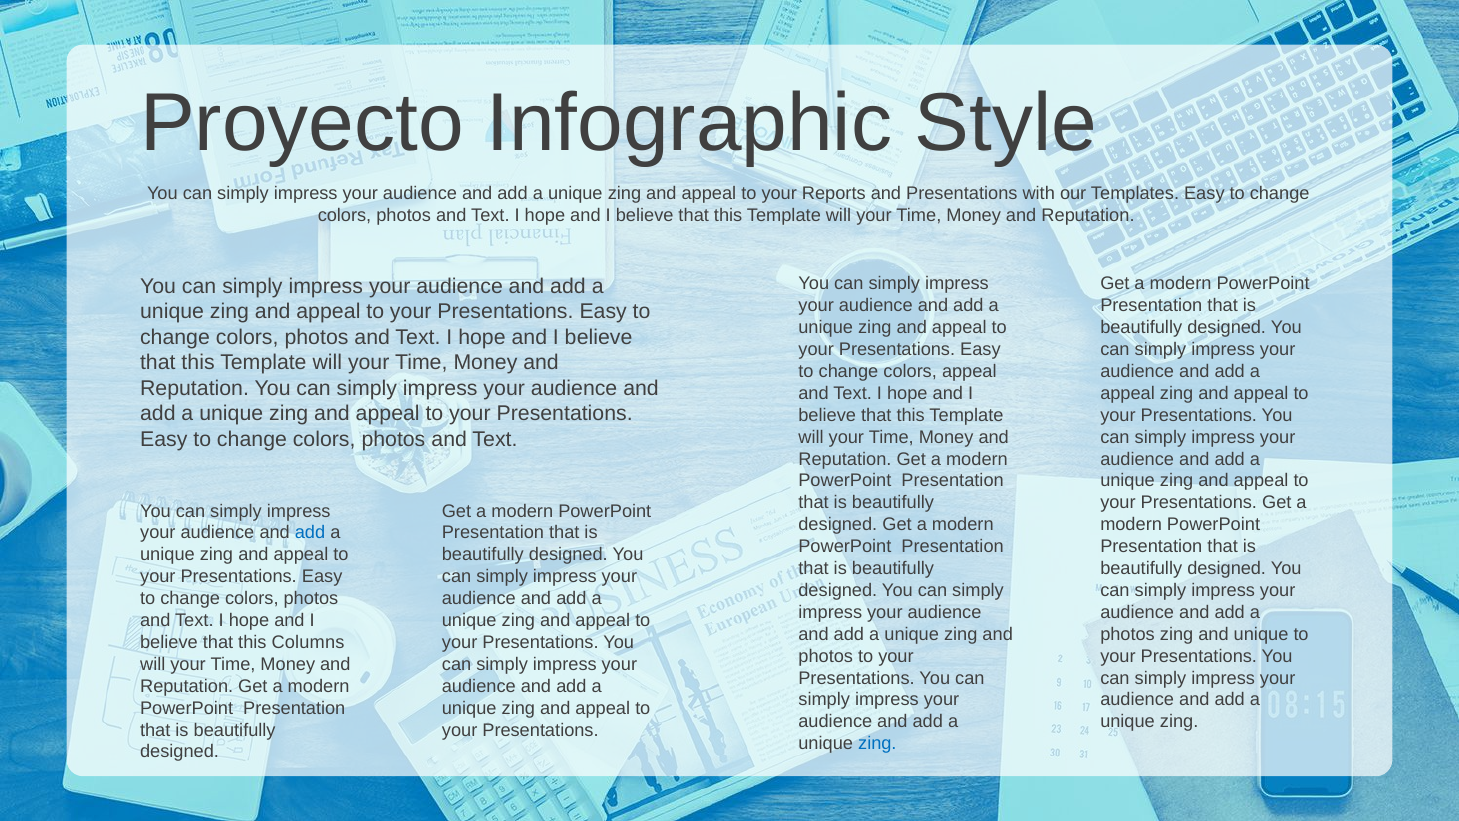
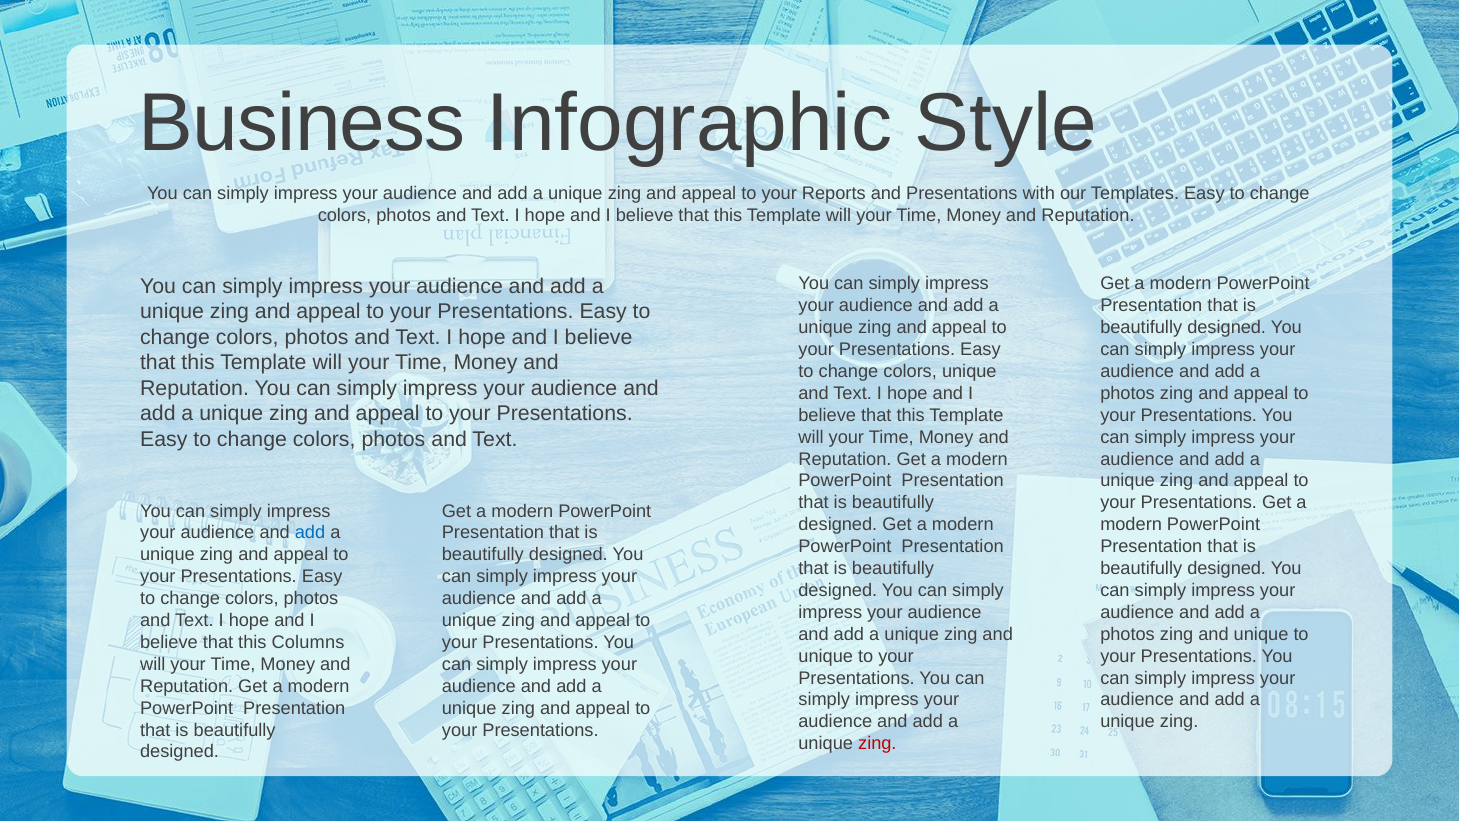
Proyecto: Proyecto -> Business
colors appeal: appeal -> unique
appeal at (1128, 393): appeal -> photos
photos at (826, 656): photos -> unique
zing at (877, 743) colour: blue -> red
